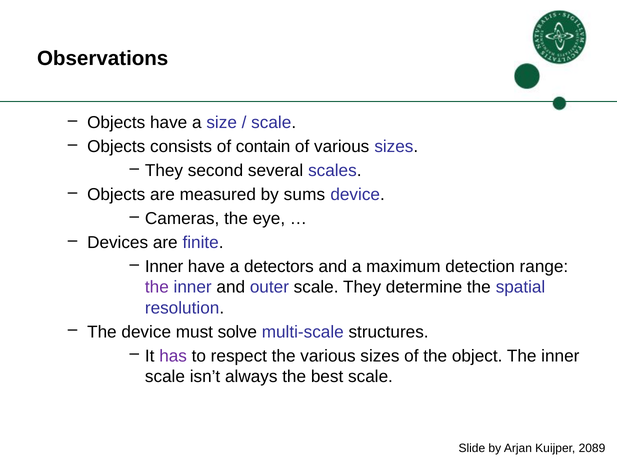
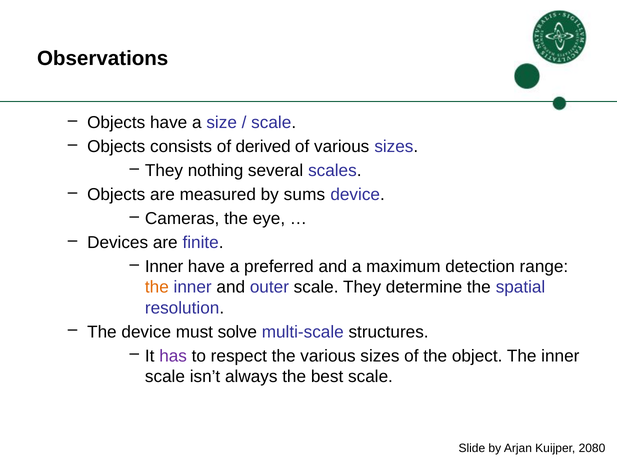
contain: contain -> derived
second: second -> nothing
detectors: detectors -> preferred
the at (157, 287) colour: purple -> orange
2089: 2089 -> 2080
